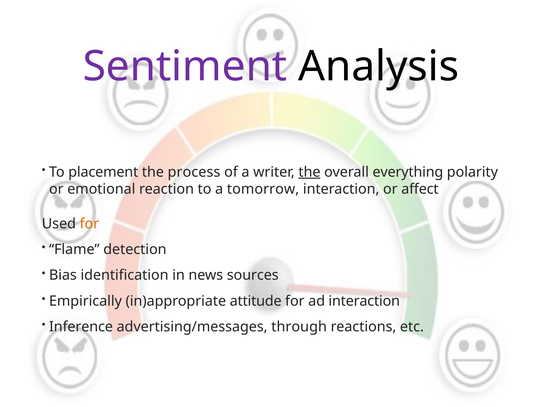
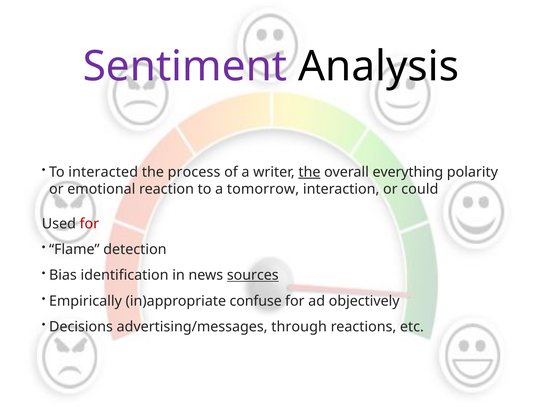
placement: placement -> interacted
affect: affect -> could
for at (89, 223) colour: orange -> red
sources underline: none -> present
attitude: attitude -> confuse
ad interaction: interaction -> objectively
Inference: Inference -> Decisions
